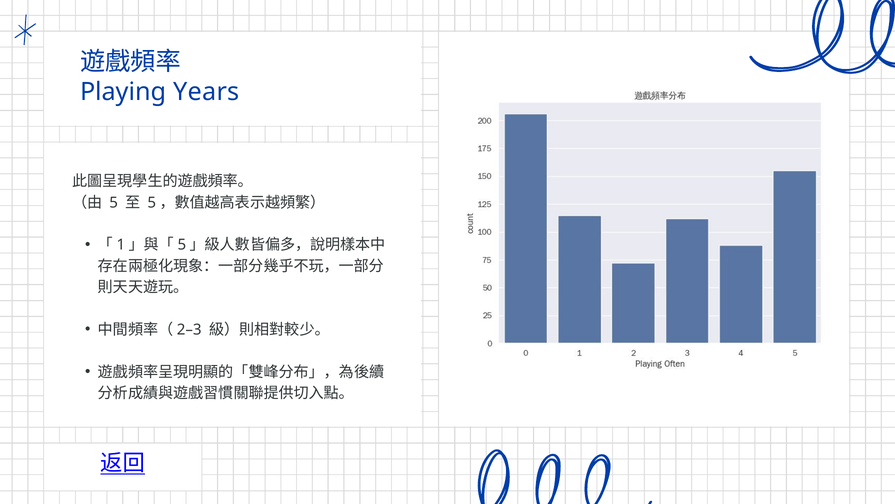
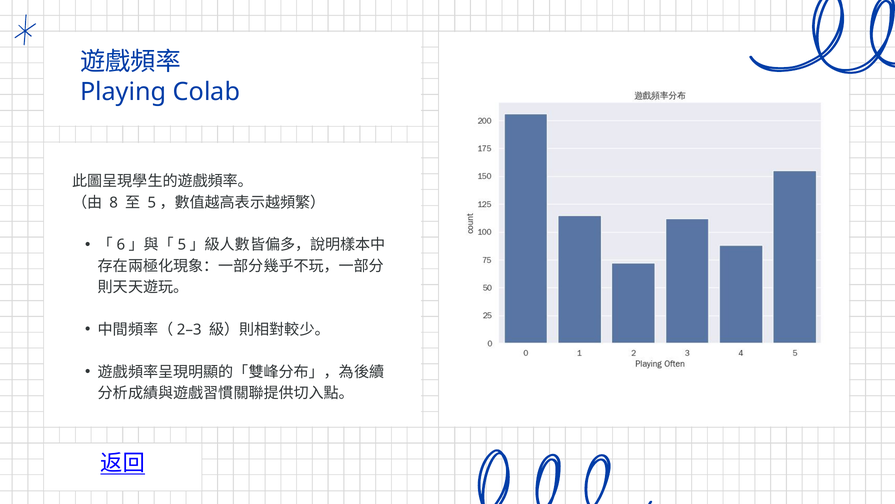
Years: Years -> Colab
5 at (114, 202): 5 -> 8
1: 1 -> 6
